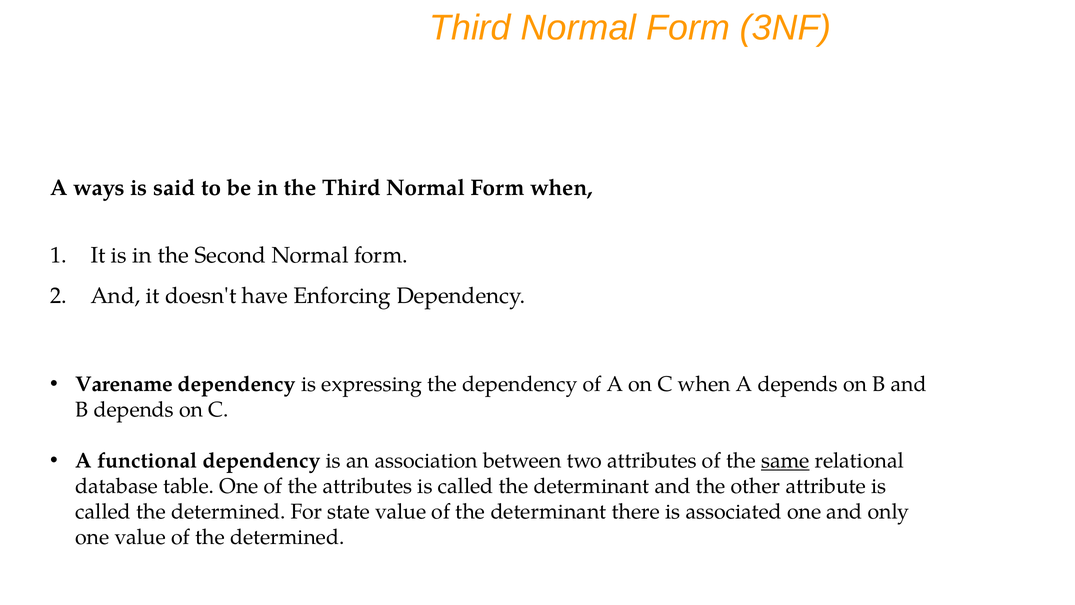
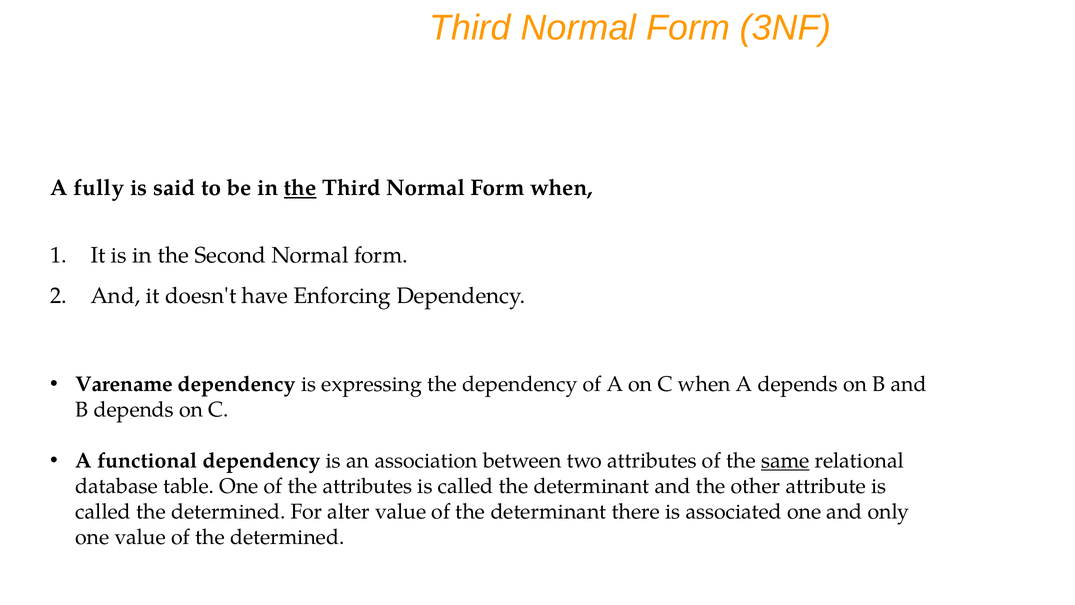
ways: ways -> fully
the at (300, 188) underline: none -> present
state: state -> alter
